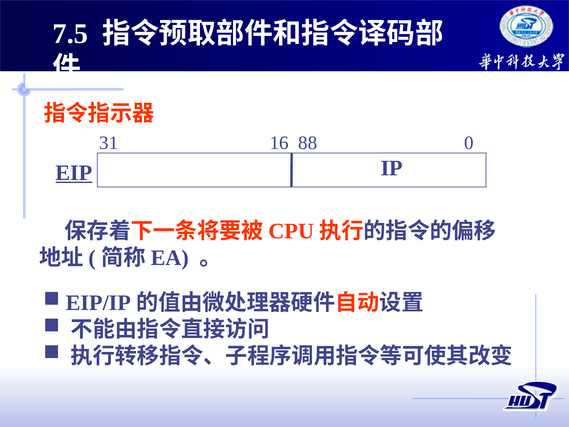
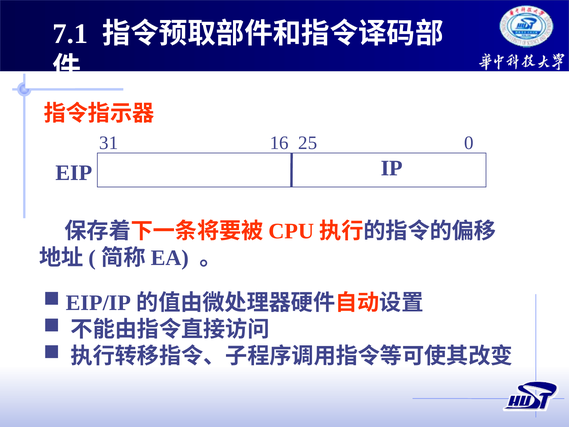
7.5: 7.5 -> 7.1
88: 88 -> 25
EIP underline: present -> none
